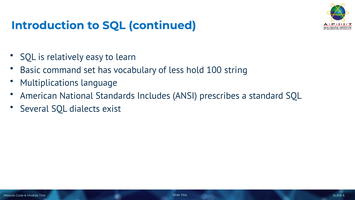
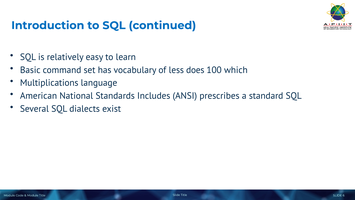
hold: hold -> does
string: string -> which
